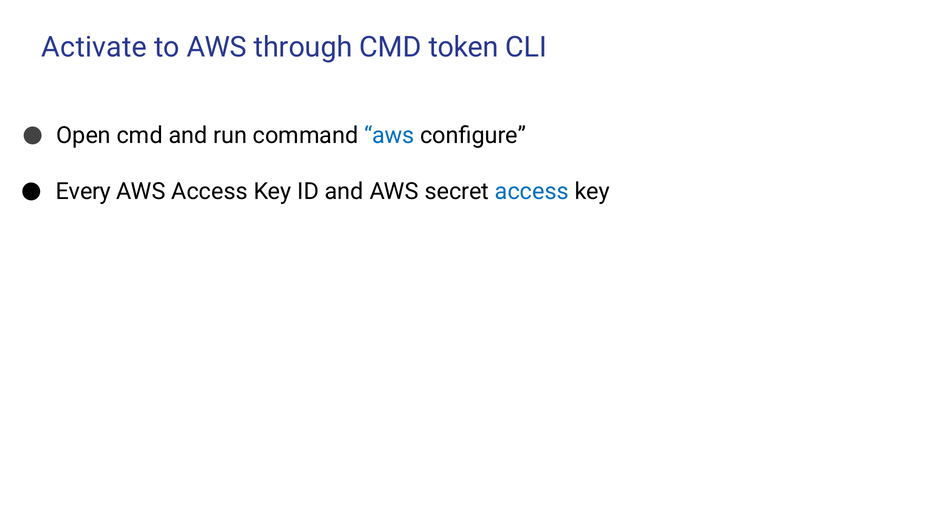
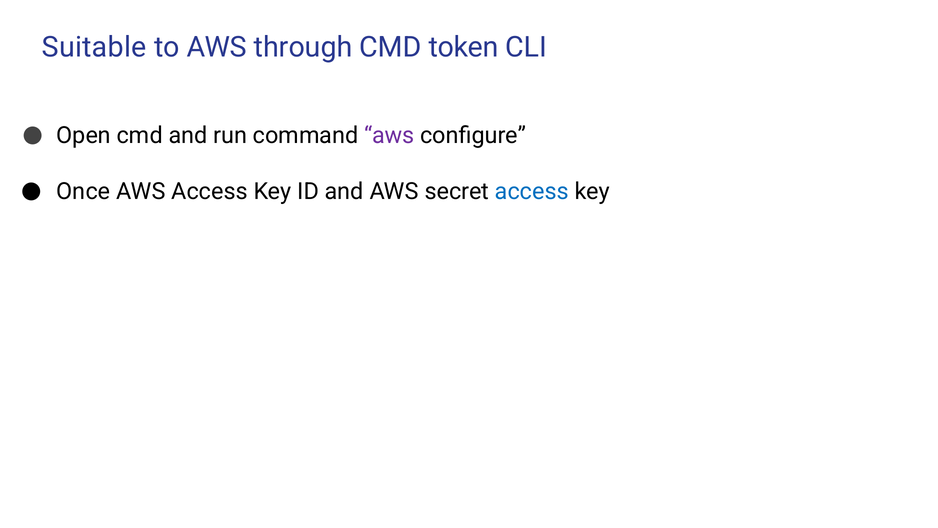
Activate: Activate -> Suitable
aws at (389, 135) colour: blue -> purple
Every: Every -> Once
